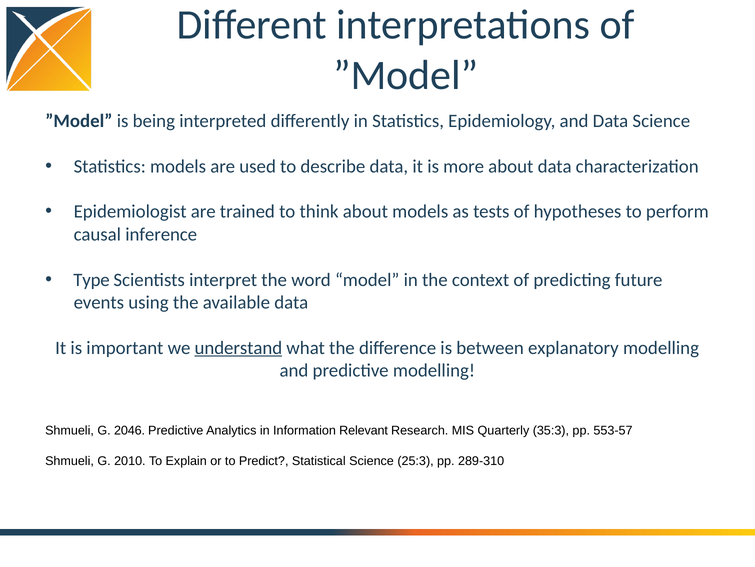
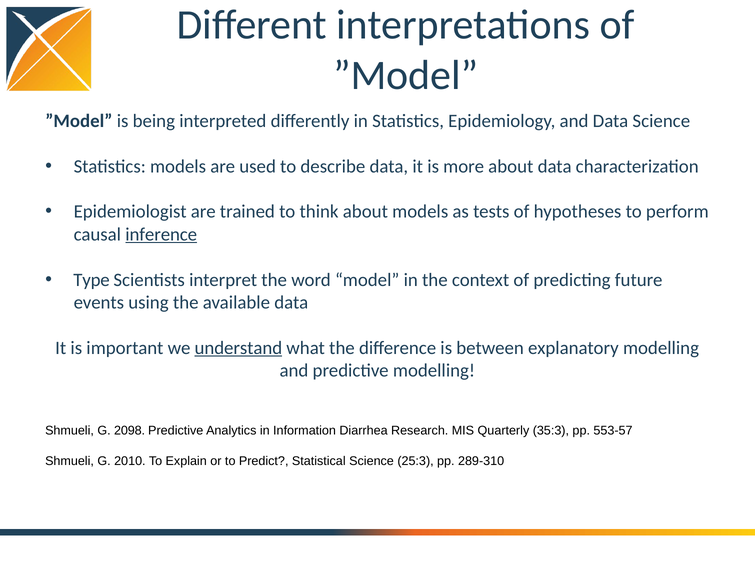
inference underline: none -> present
2046: 2046 -> 2098
Relevant: Relevant -> Diarrhea
